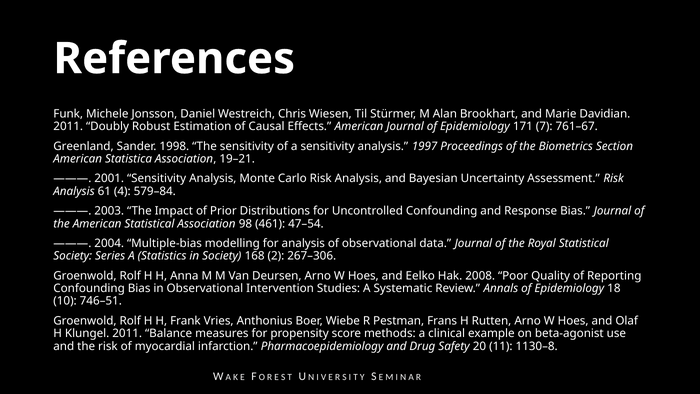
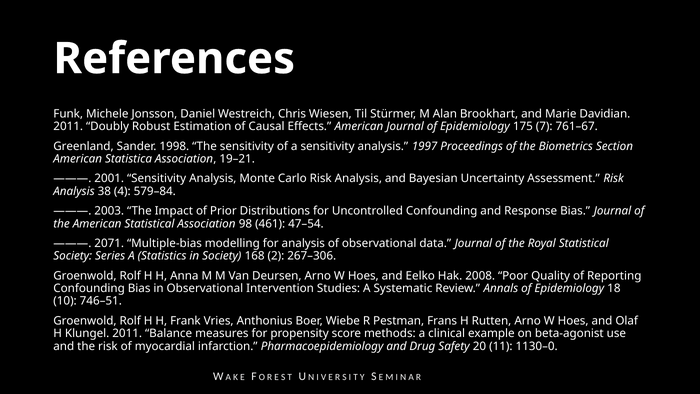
171: 171 -> 175
61: 61 -> 38
2004: 2004 -> 2071
1130–8: 1130–8 -> 1130–0
